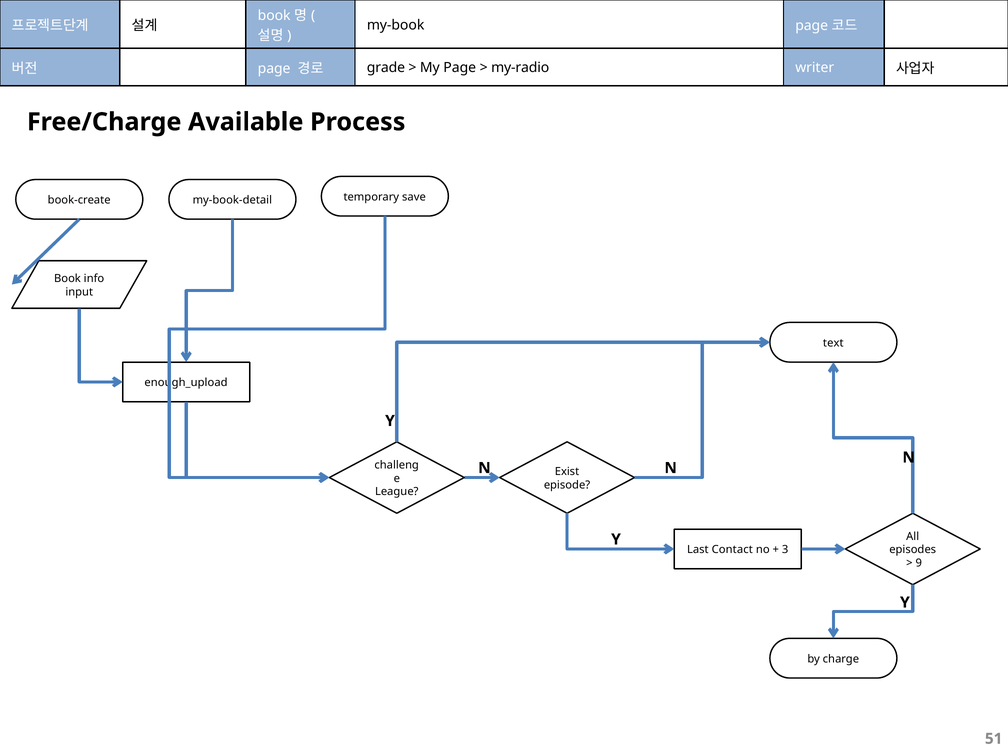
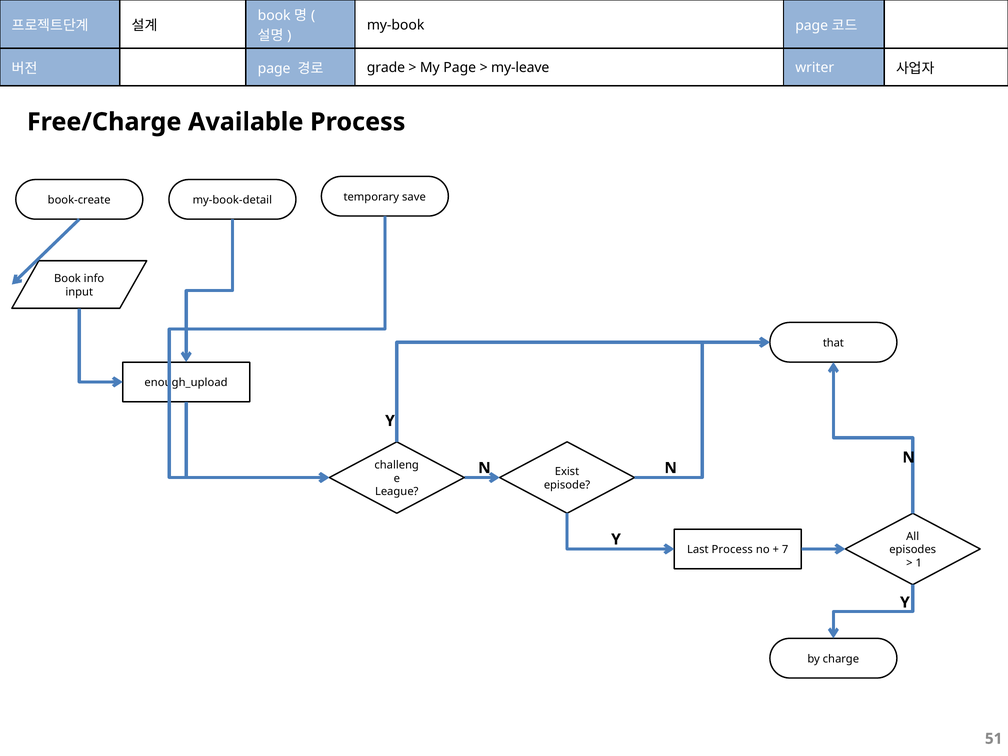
my-radio: my-radio -> my-leave
text: text -> that
Last Contact: Contact -> Process
3: 3 -> 7
9: 9 -> 1
